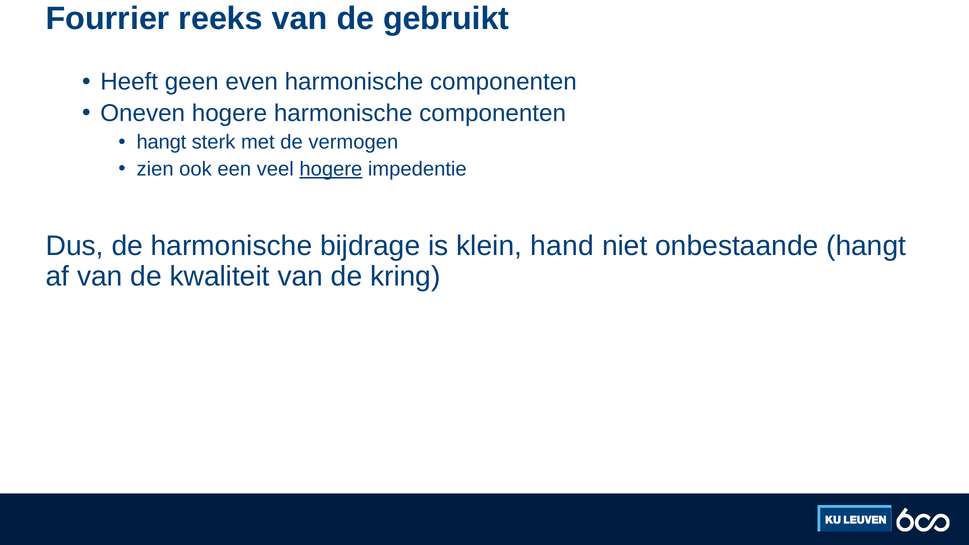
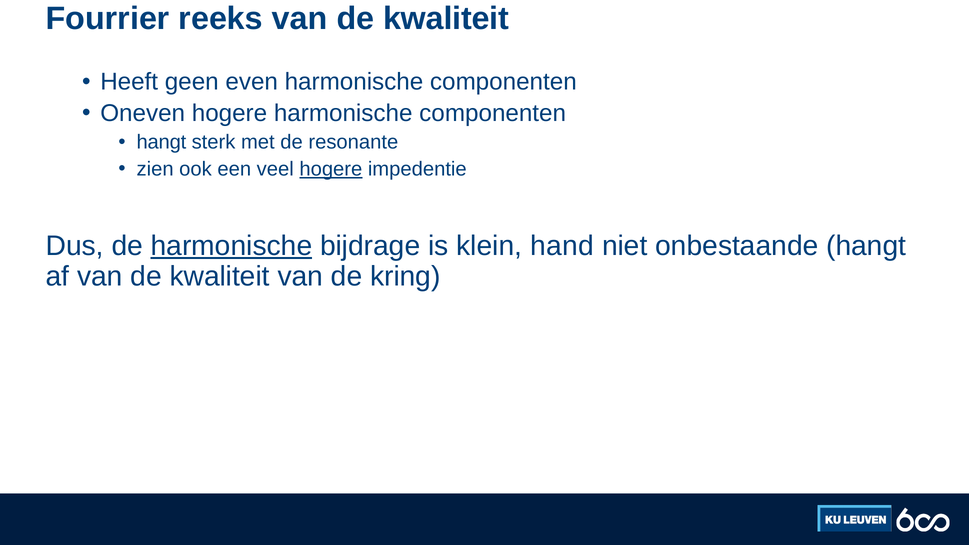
reeks van de gebruikt: gebruikt -> kwaliteit
vermogen: vermogen -> resonante
harmonische at (231, 246) underline: none -> present
